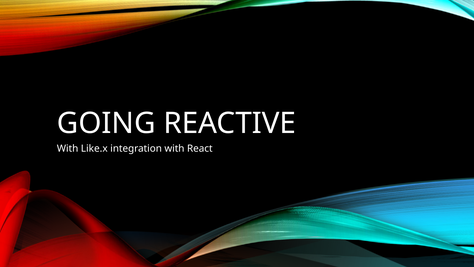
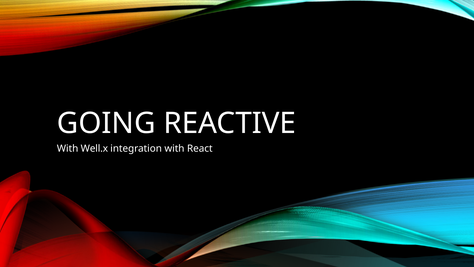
Like.x: Like.x -> Well.x
